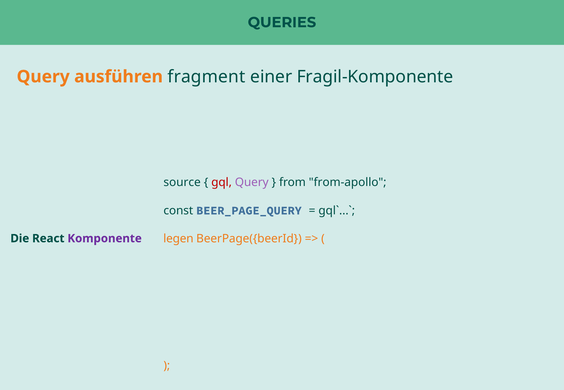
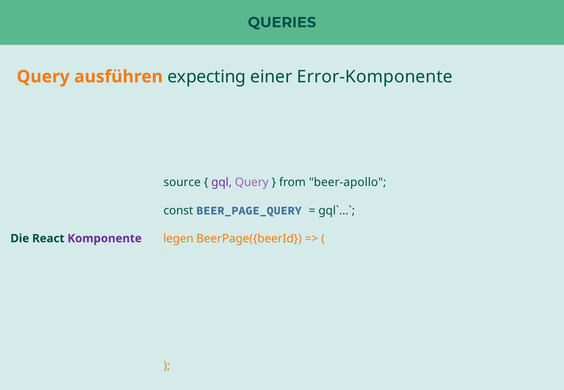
fragment: fragment -> expecting
Fragil-Komponente: Fragil-Komponente -> Error-Komponente
gql colour: red -> purple
from-apollo: from-apollo -> beer-apollo
